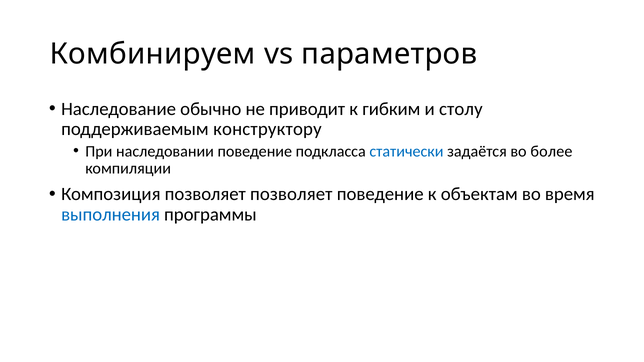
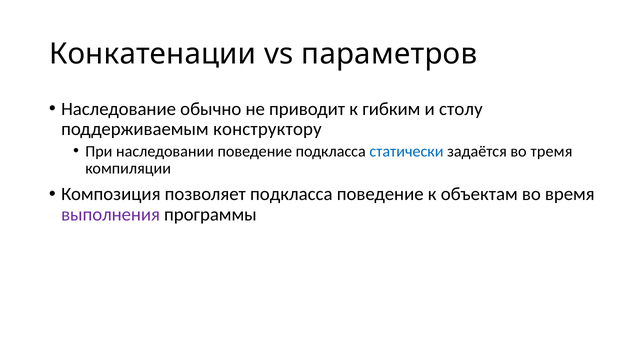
Комбинируем: Комбинируем -> Конкатенации
более: более -> тремя
позволяет позволяет: позволяет -> подкласса
выполнения colour: blue -> purple
